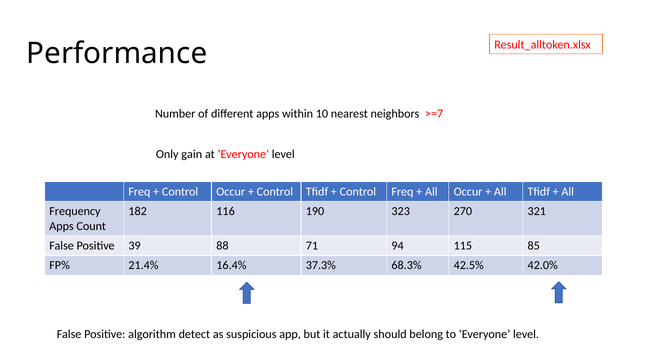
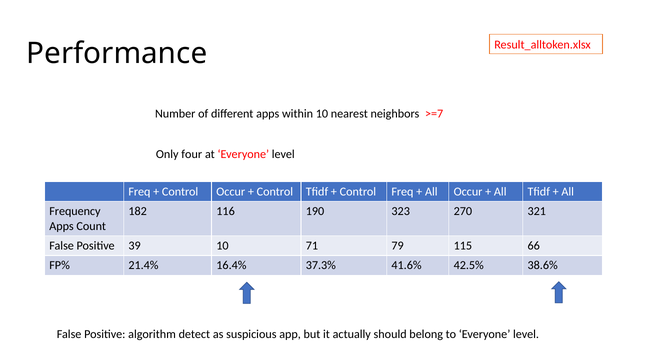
gain: gain -> four
39 88: 88 -> 10
94: 94 -> 79
85: 85 -> 66
68.3%: 68.3% -> 41.6%
42.0%: 42.0% -> 38.6%
